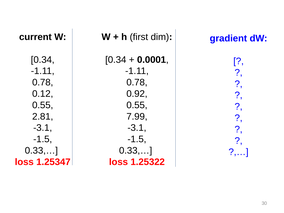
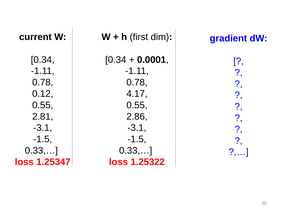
0.92: 0.92 -> 4.17
7.99: 7.99 -> 2.86
